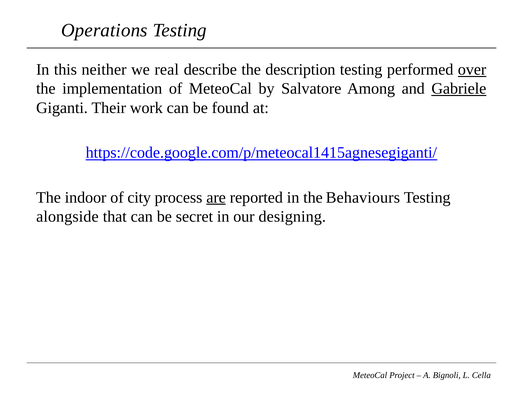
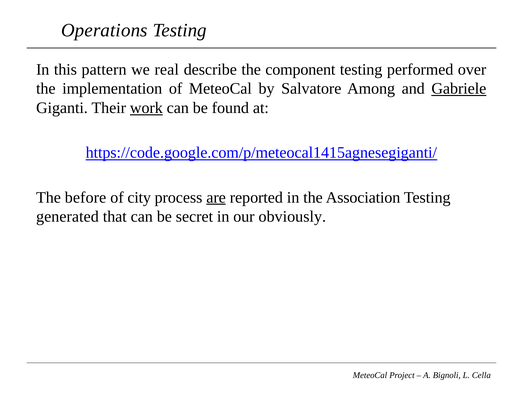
neither: neither -> pattern
description: description -> component
over underline: present -> none
work underline: none -> present
indoor: indoor -> before
Behaviours: Behaviours -> Association
alongside: alongside -> generated
designing: designing -> obviously
